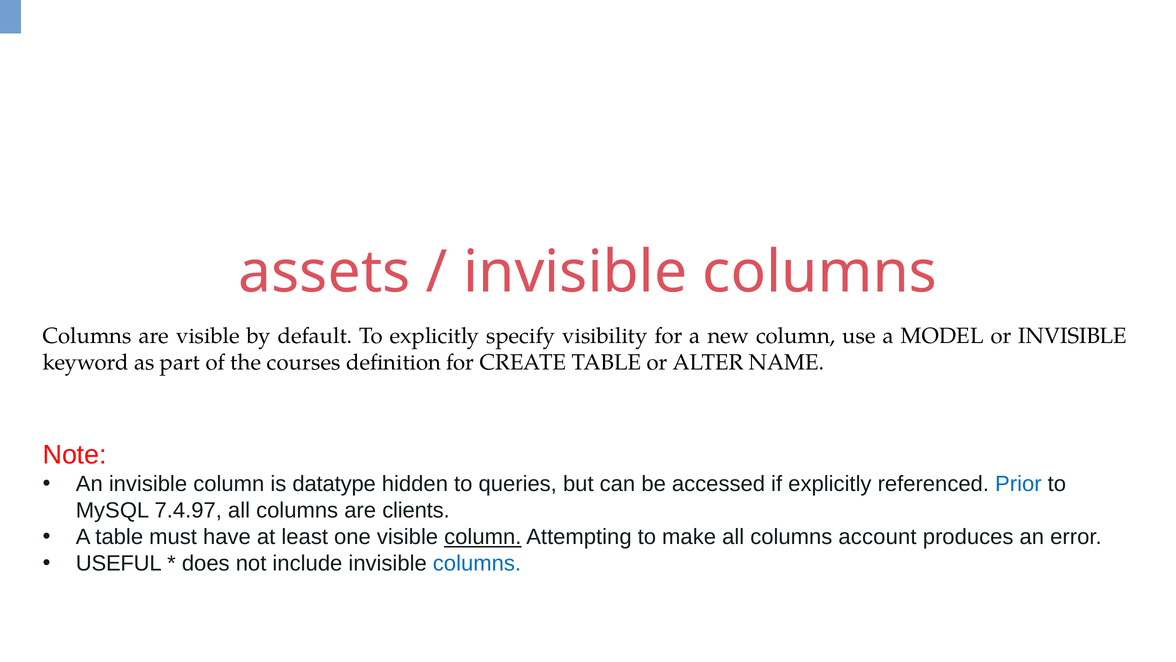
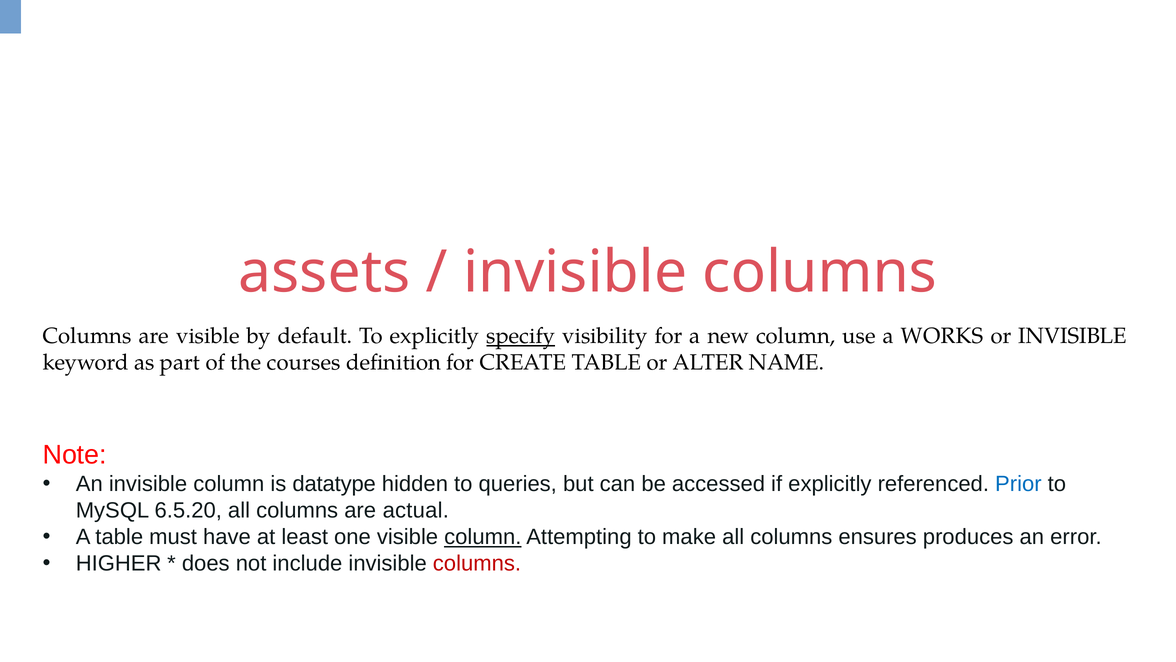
specify underline: none -> present
MODEL: MODEL -> WORKS
7.4.97: 7.4.97 -> 6.5.20
clients: clients -> actual
account: account -> ensures
USEFUL: USEFUL -> HIGHER
columns at (477, 563) colour: blue -> red
